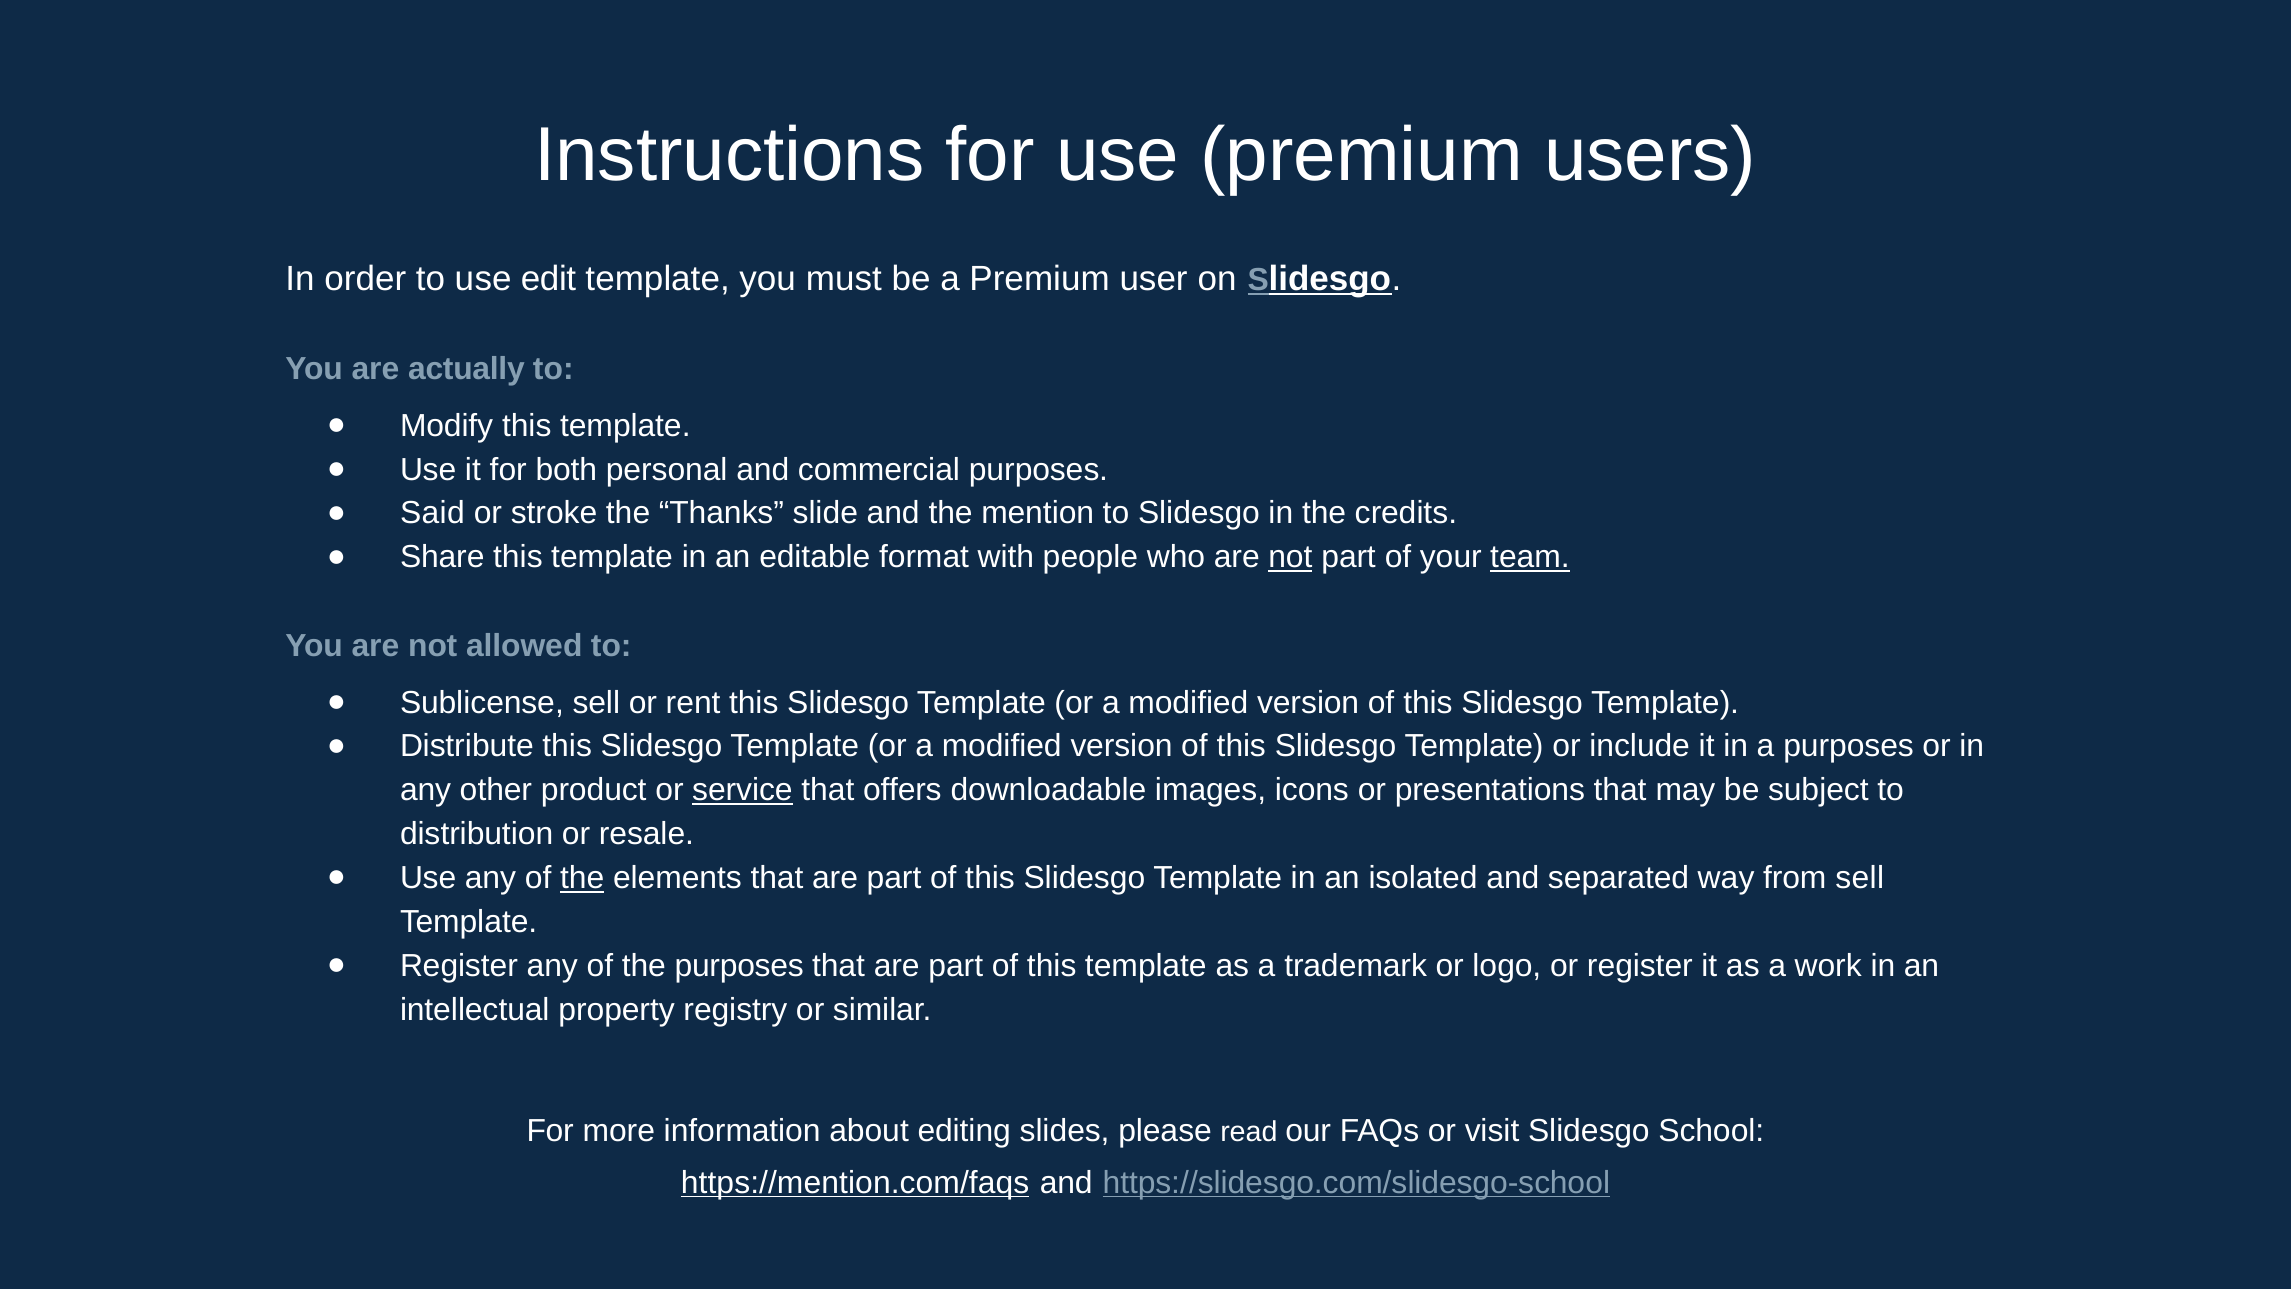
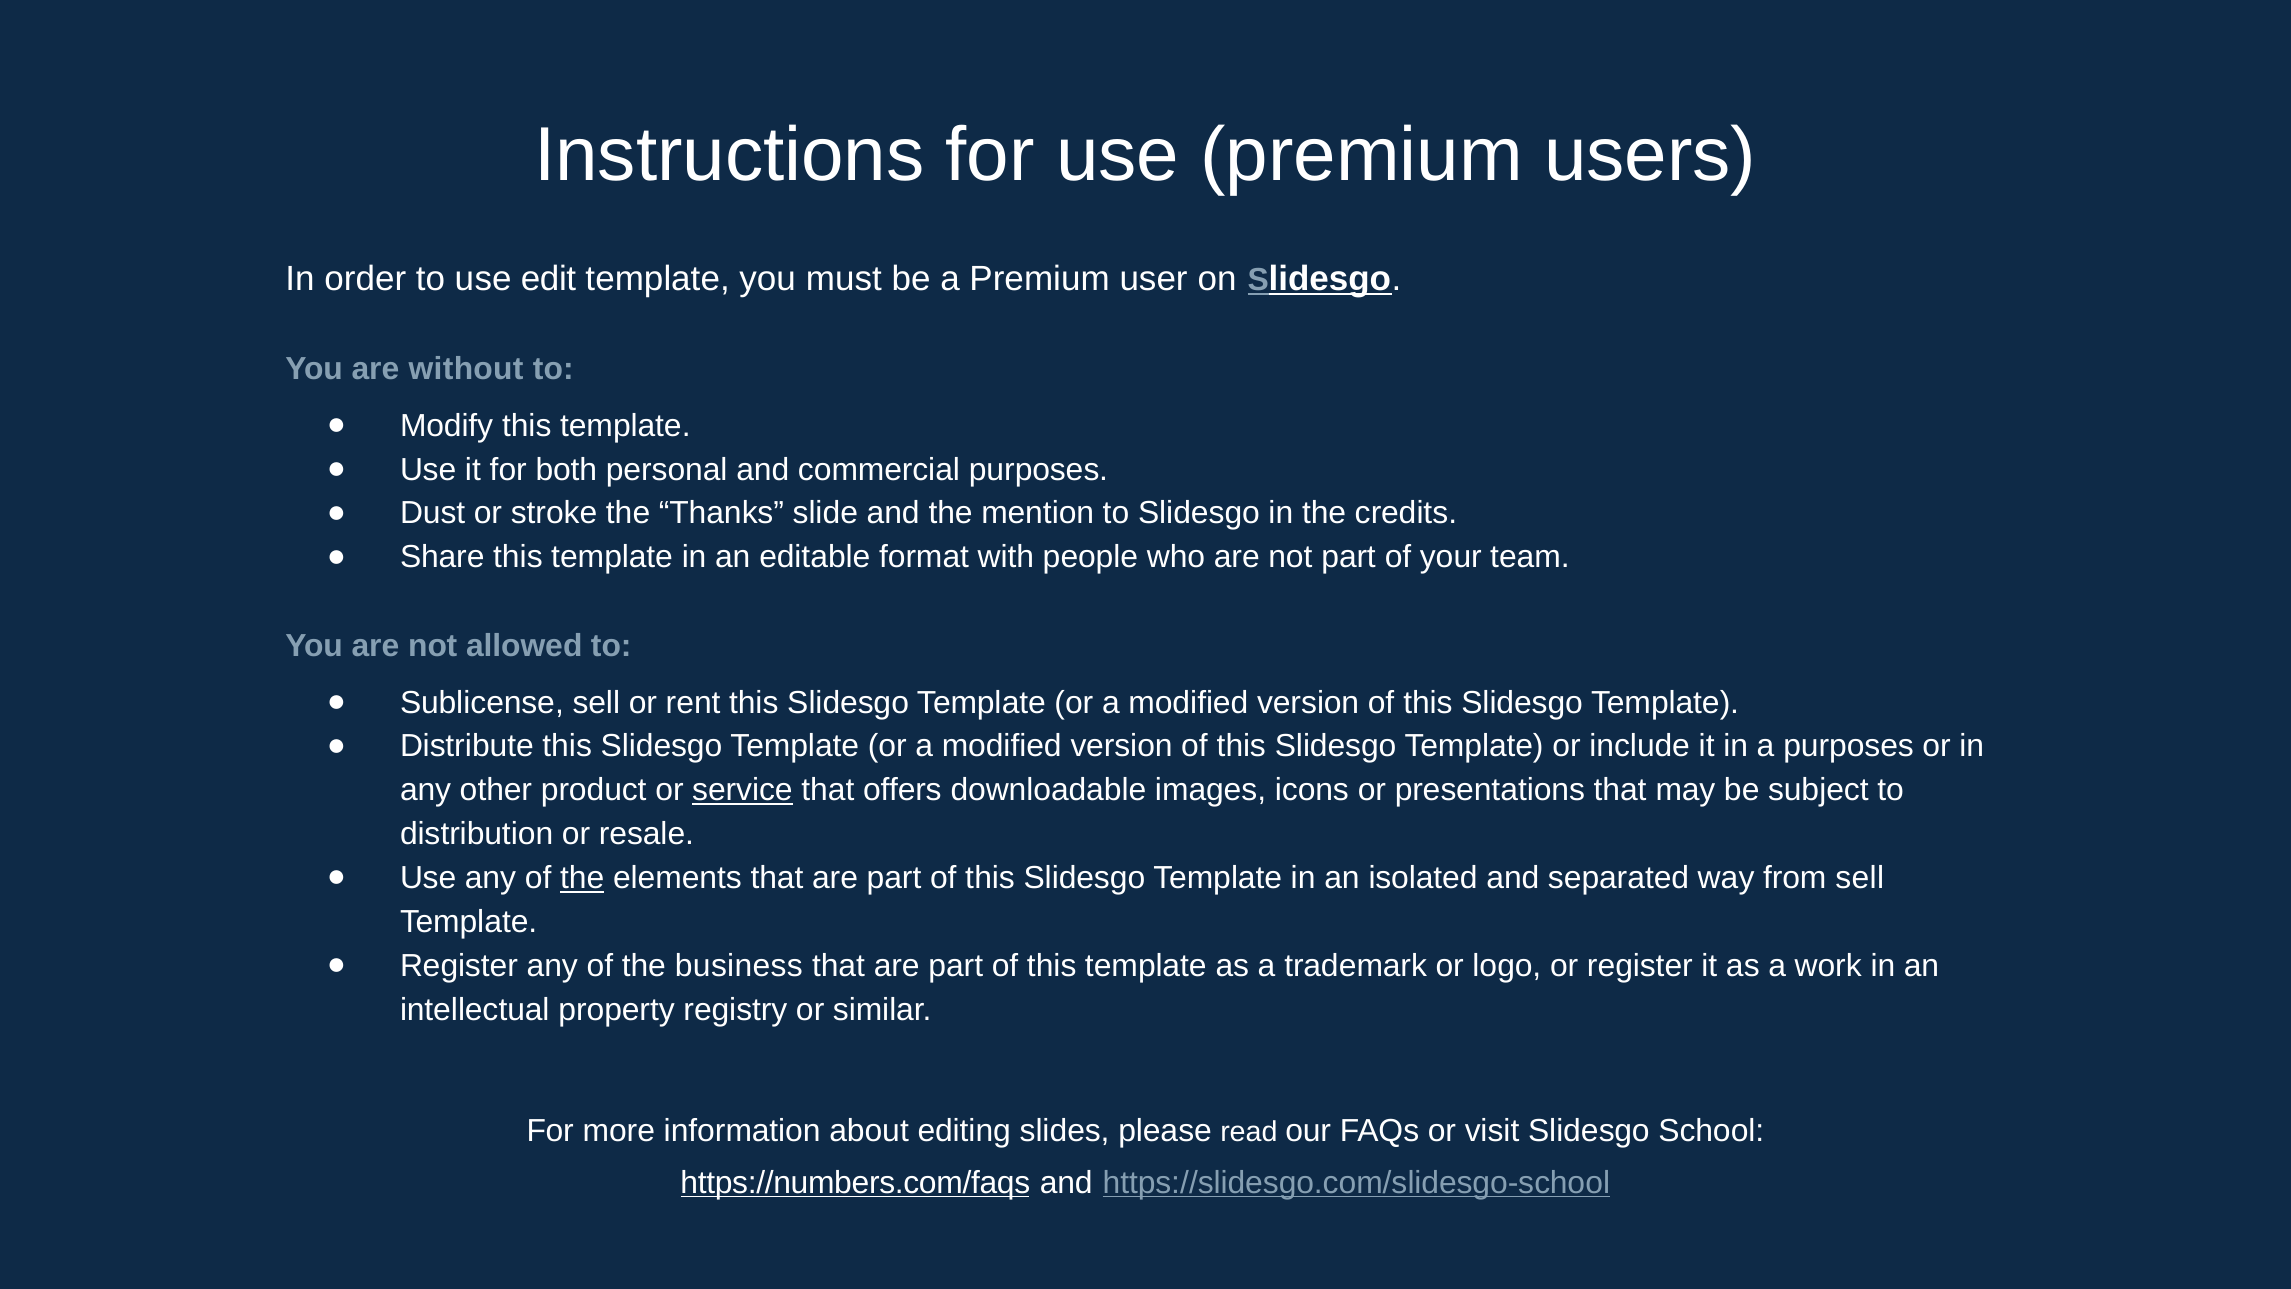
actually: actually -> without
Said: Said -> Dust
not at (1290, 557) underline: present -> none
team underline: present -> none
the purposes: purposes -> business
https://mention.com/faqs: https://mention.com/faqs -> https://numbers.com/faqs
